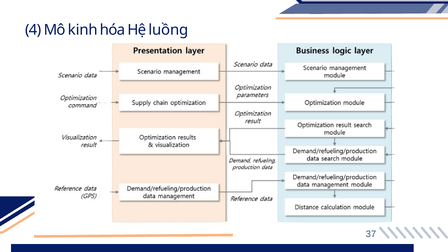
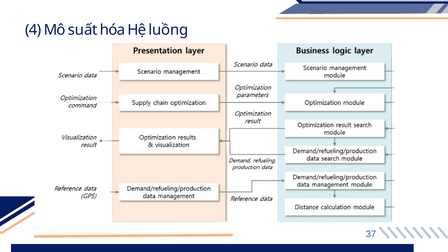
kinh: kinh -> suất
